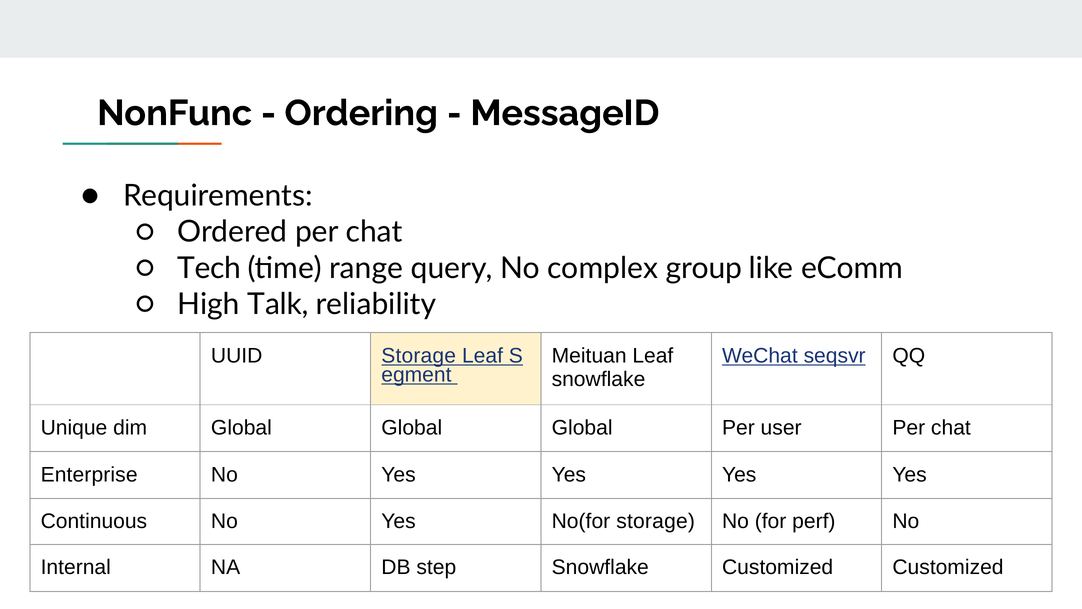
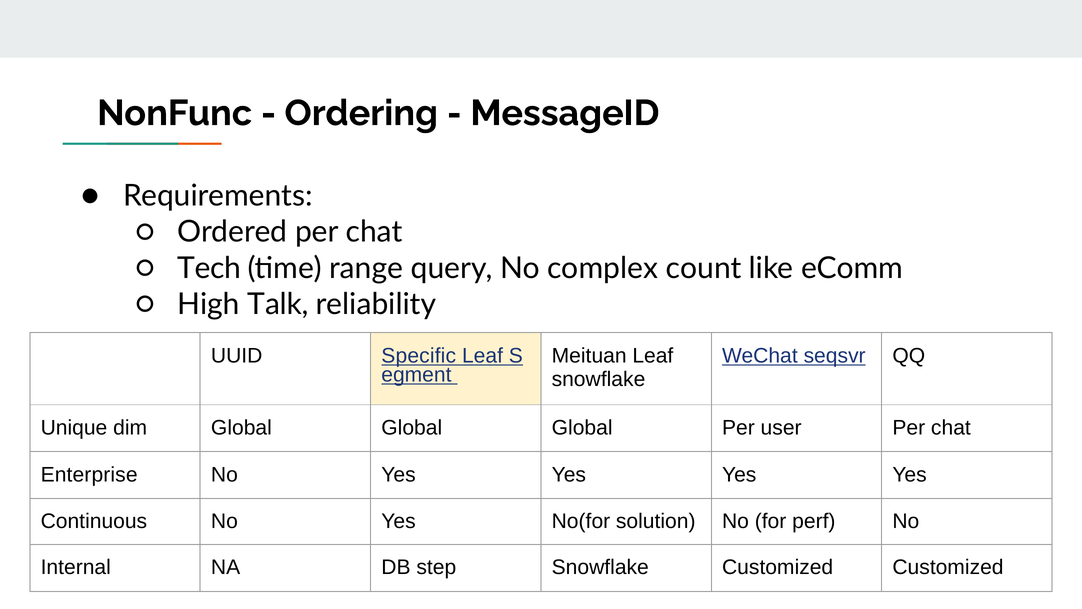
group: group -> count
UUID Storage: Storage -> Specific
No(for storage: storage -> solution
